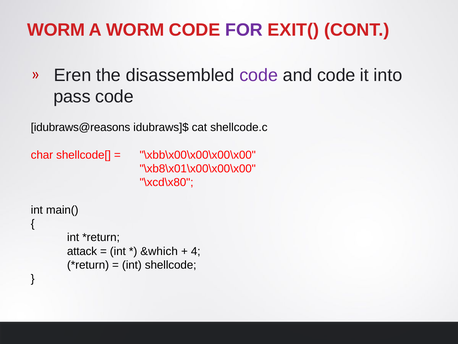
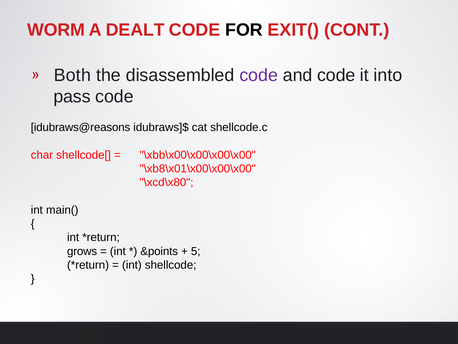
A WORM: WORM -> DEALT
FOR colour: purple -> black
Eren: Eren -> Both
attack: attack -> grows
&which: &which -> &points
4: 4 -> 5
